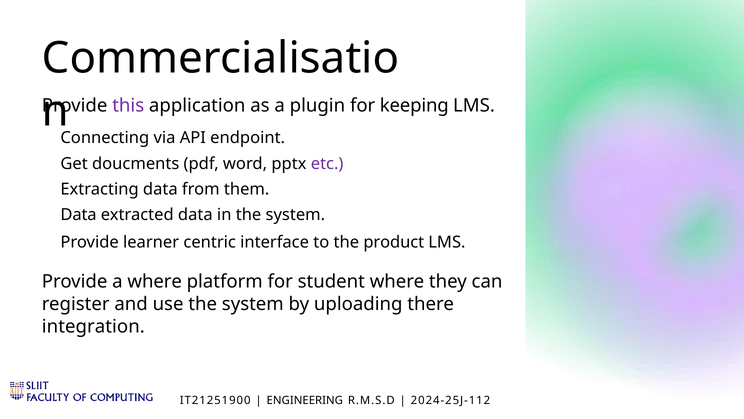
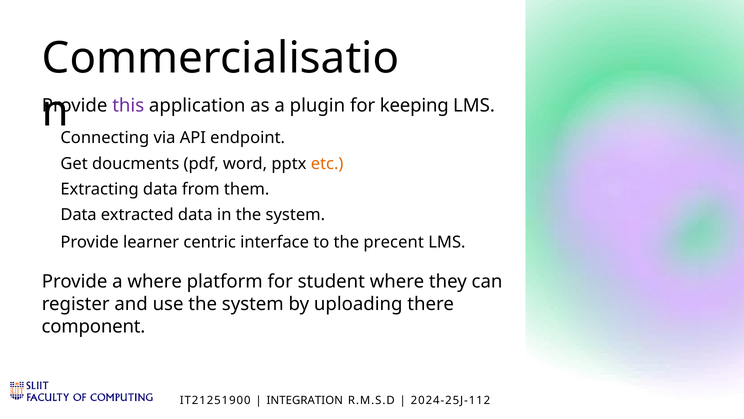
etc colour: purple -> orange
product: product -> precent
integration: integration -> component
ENGINEERING: ENGINEERING -> INTEGRATION
